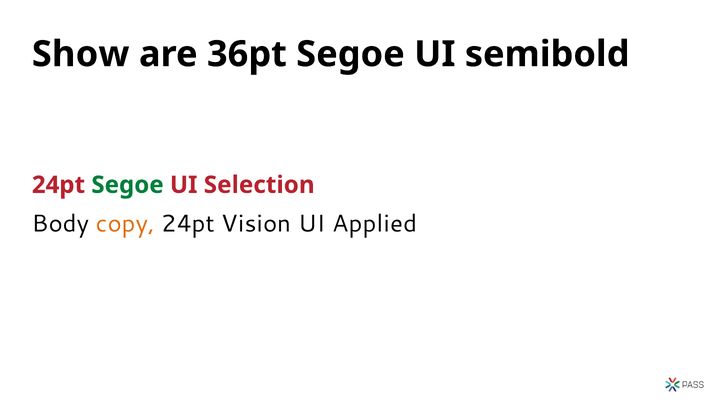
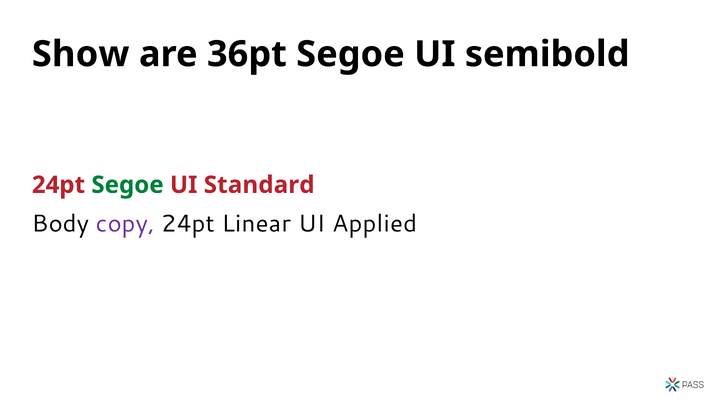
Selection: Selection -> Standard
copy colour: orange -> purple
Vision: Vision -> Linear
